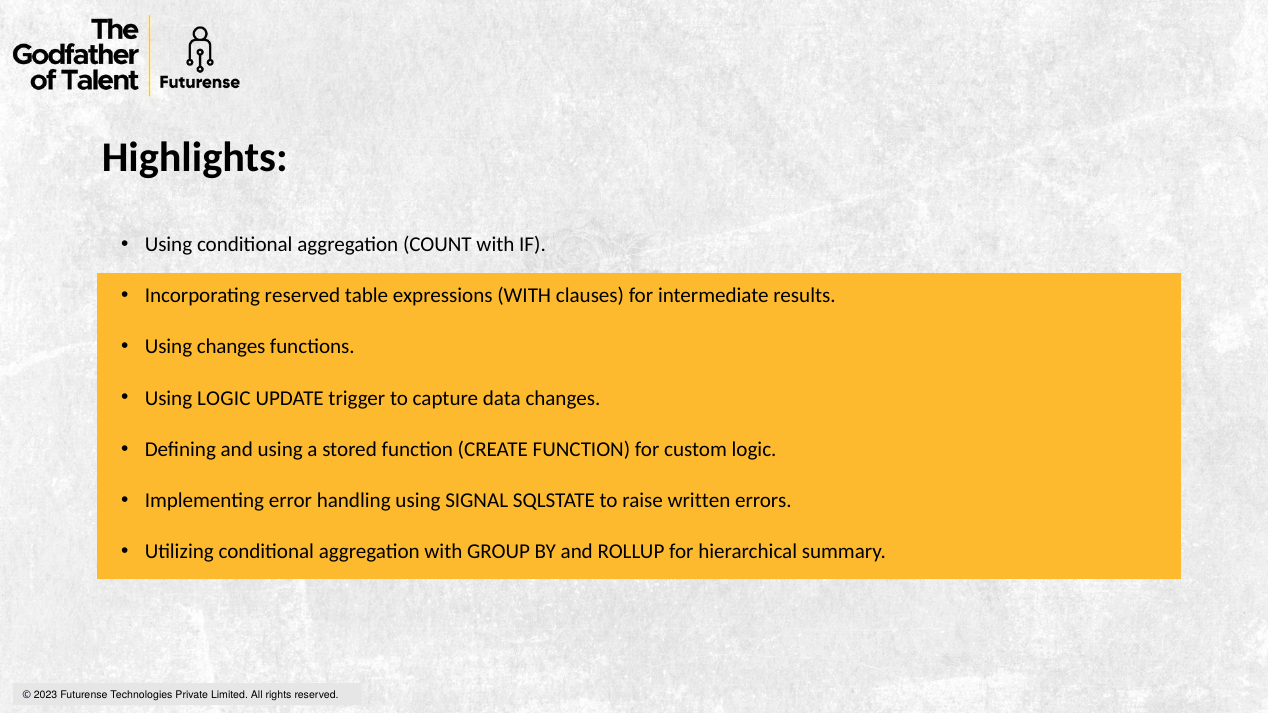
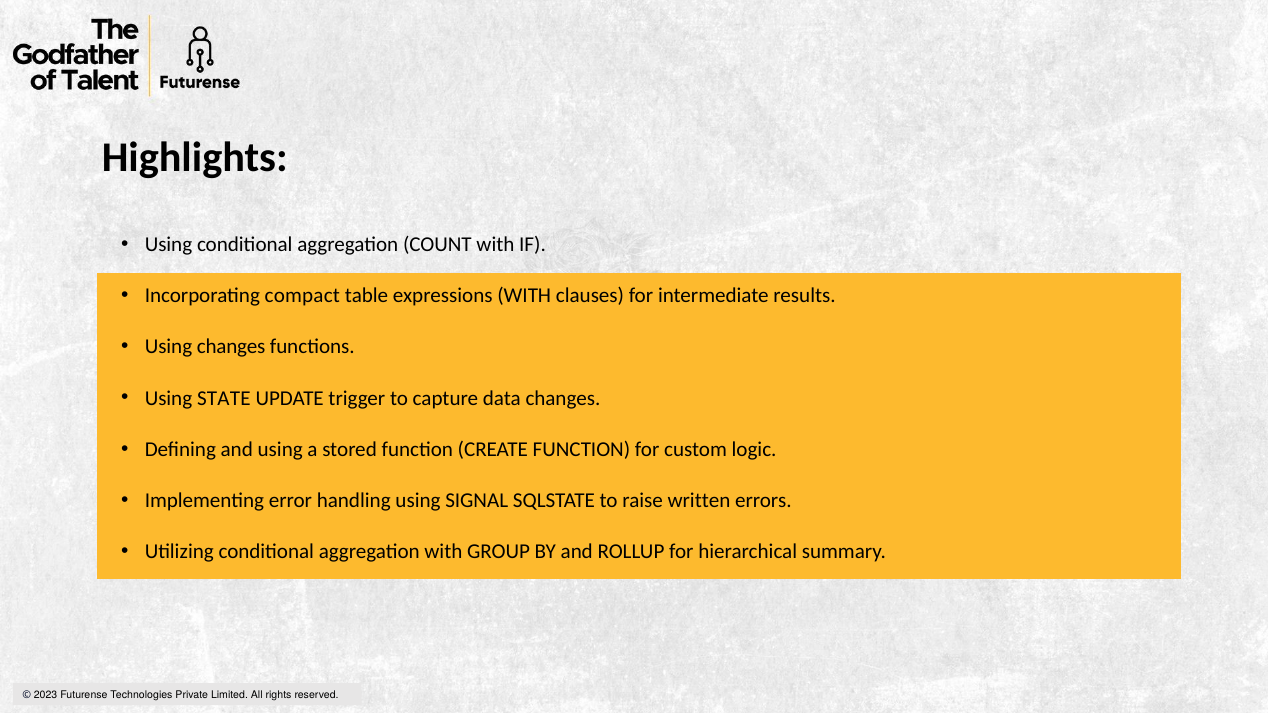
Incorporating reserved: reserved -> compact
Using LOGIC: LOGIC -> STATE
